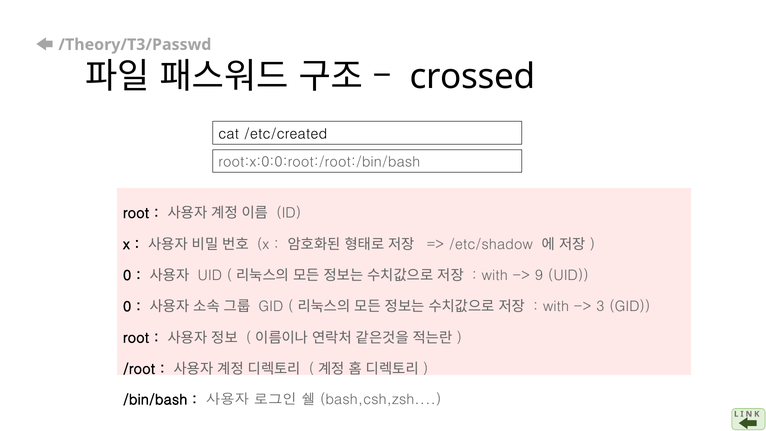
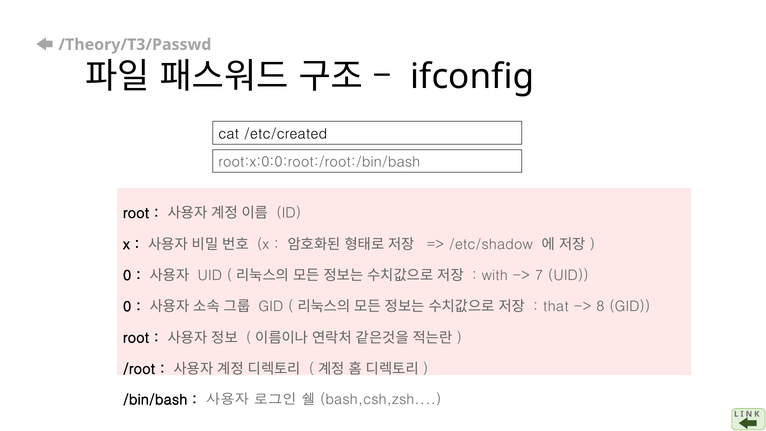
crossed: crossed -> ifconfig
9: 9 -> 7
with at (556, 307): with -> that
3: 3 -> 8
